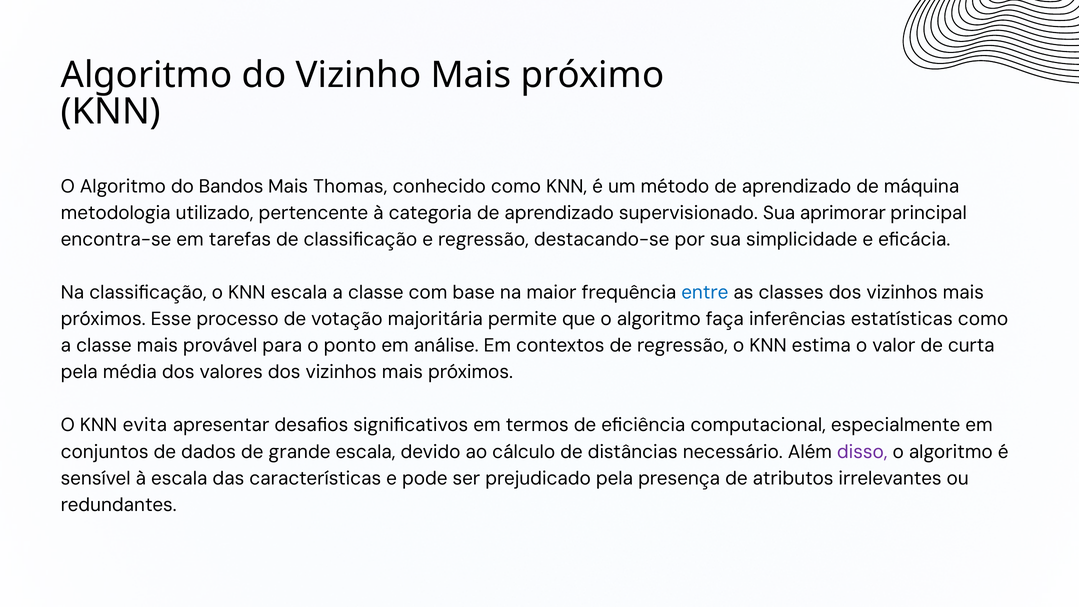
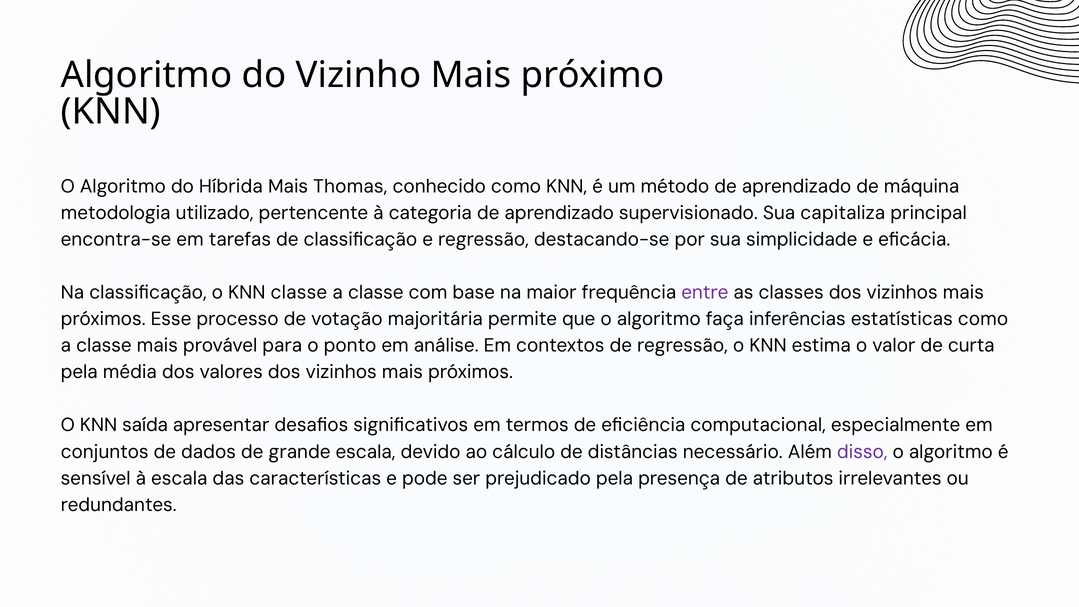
Bandos: Bandos -> Híbrida
aprimorar: aprimorar -> capitaliza
KNN escala: escala -> classe
entre colour: blue -> purple
evita: evita -> saída
